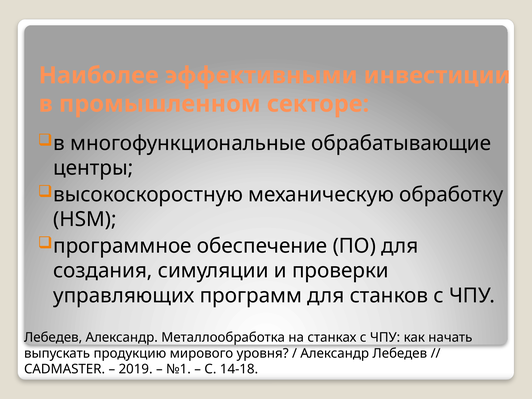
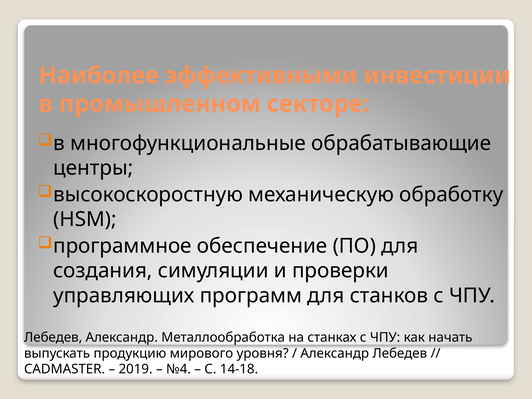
№1: №1 -> №4
